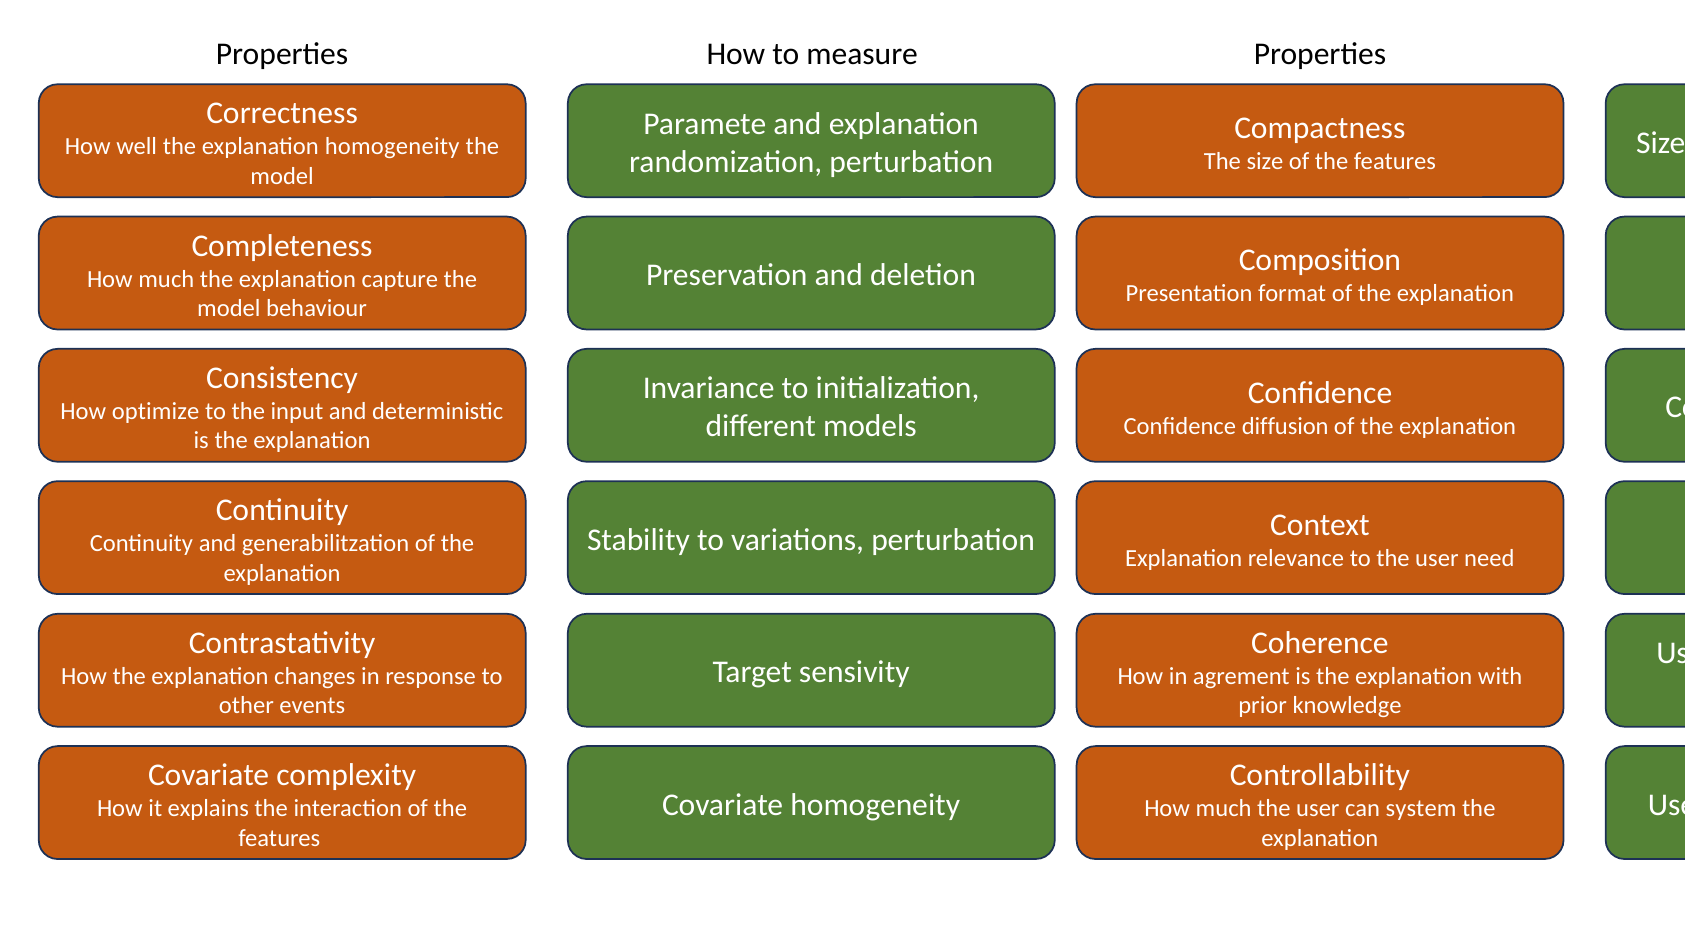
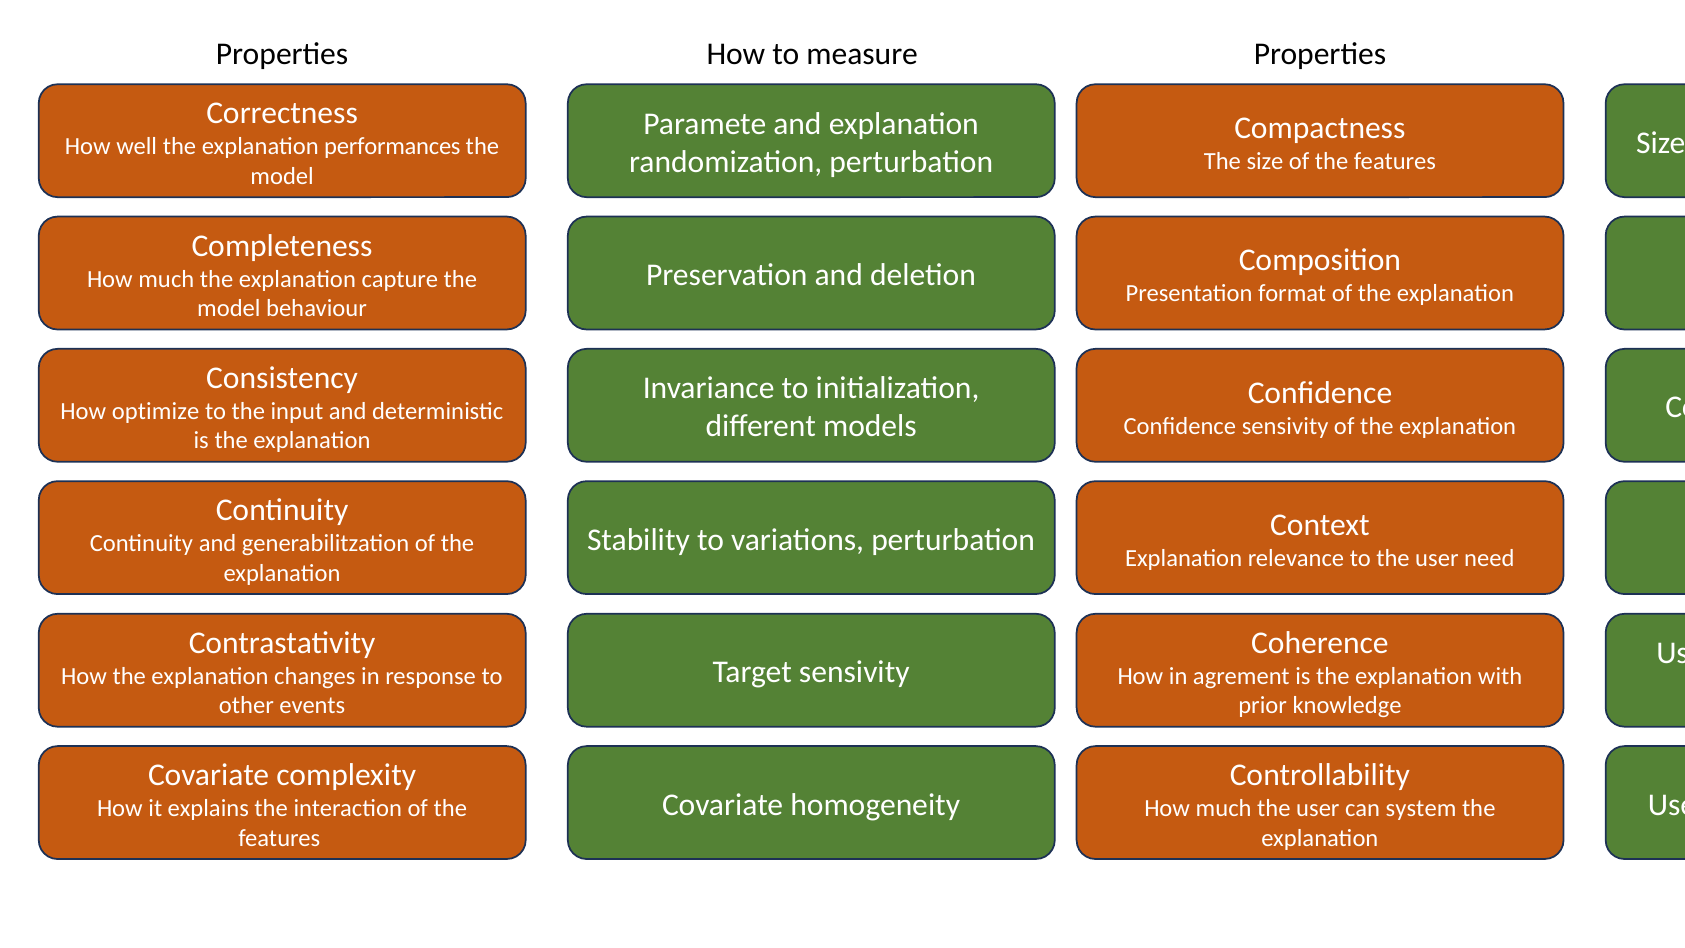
explanation homogeneity: homogeneity -> performances
Confidence diffusion: diffusion -> sensivity
